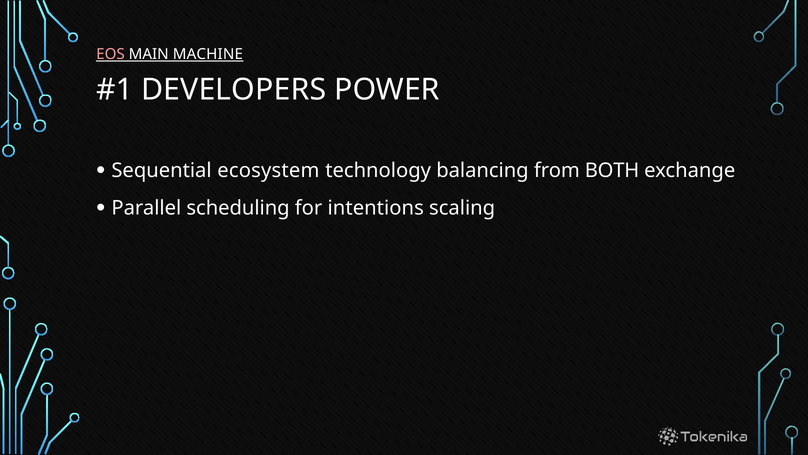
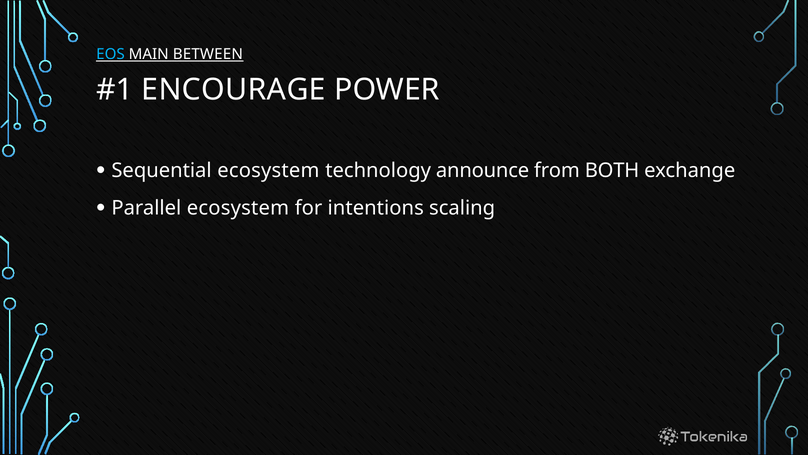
EOS colour: pink -> light blue
MACHINE: MACHINE -> BETWEEN
DEVELOPERS: DEVELOPERS -> ENCOURAGE
balancing: balancing -> announce
Parallel scheduling: scheduling -> ecosystem
